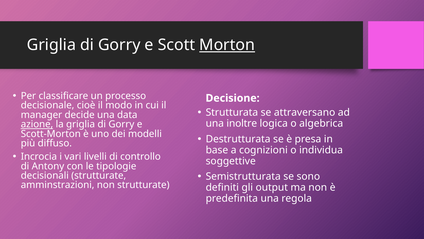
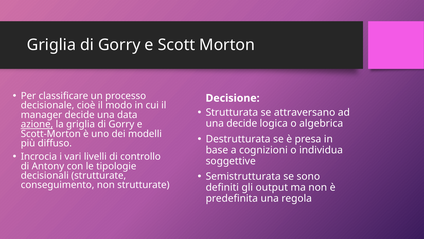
Morton underline: present -> none
una inoltre: inoltre -> decide
amminstrazioni: amminstrazioni -> conseguimento
